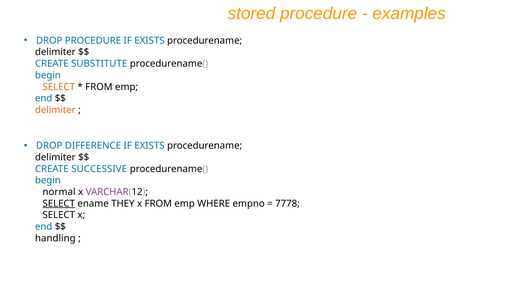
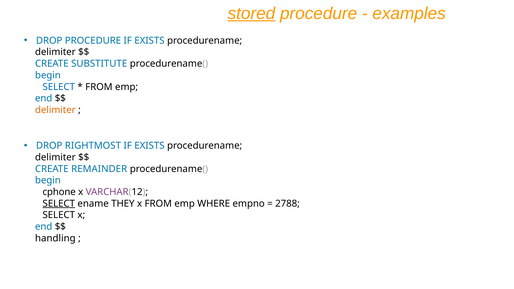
stored underline: none -> present
SELECT at (59, 87) colour: orange -> blue
DIFFERENCE: DIFFERENCE -> RIGHTMOST
SUCCESSIVE: SUCCESSIVE -> REMAINDER
normal: normal -> cphone
7778: 7778 -> 2788
